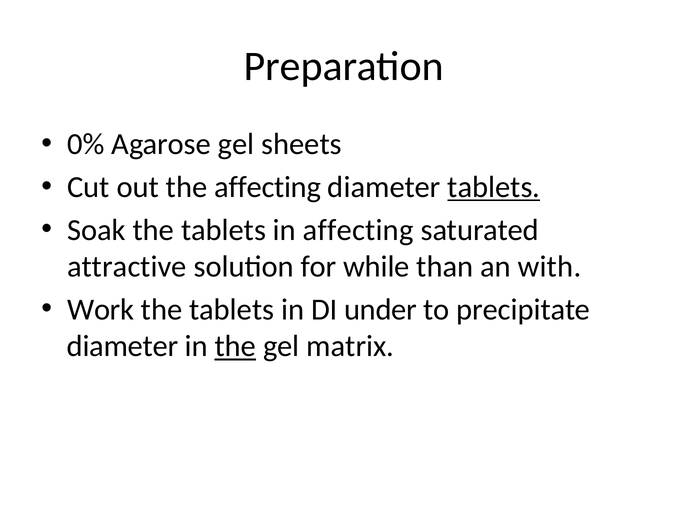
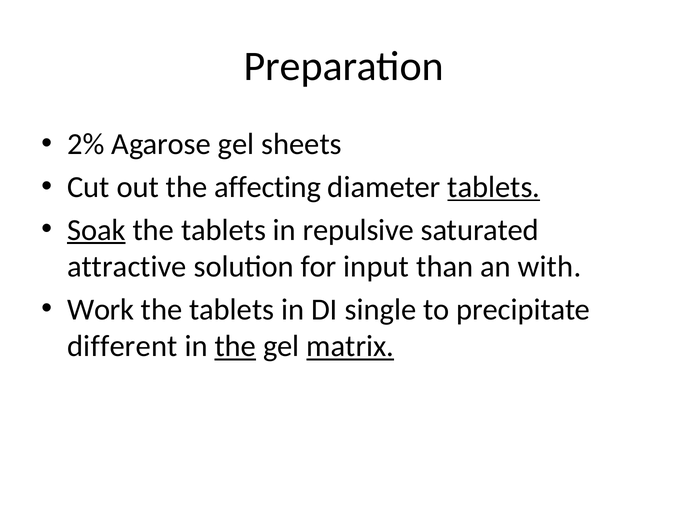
0%: 0% -> 2%
Soak underline: none -> present
in affecting: affecting -> repulsive
while: while -> input
under: under -> single
diameter at (123, 346): diameter -> different
matrix underline: none -> present
